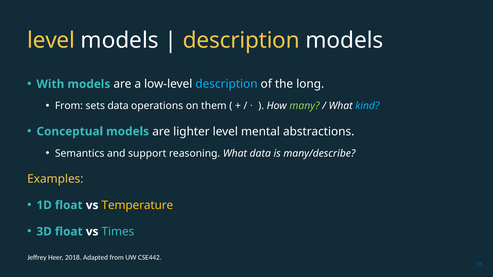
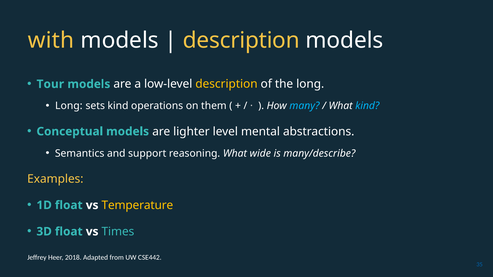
level at (51, 40): level -> with
With: With -> Tour
description at (226, 84) colour: light blue -> yellow
From at (69, 106): From -> Long
sets data: data -> kind
many colour: light green -> light blue
What data: data -> wide
